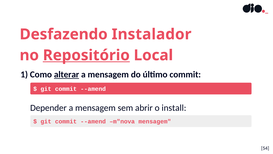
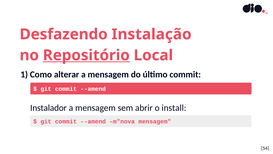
Instalador: Instalador -> Instalação
alterar underline: present -> none
Depender: Depender -> Instalador
